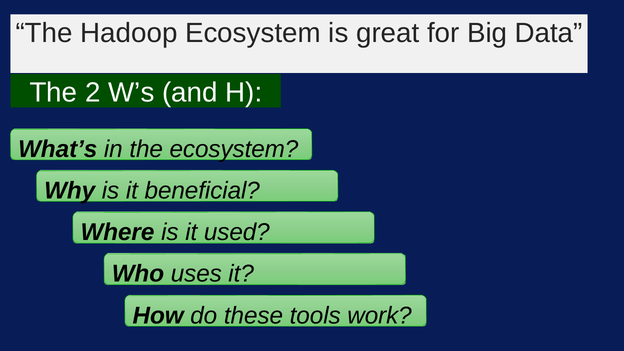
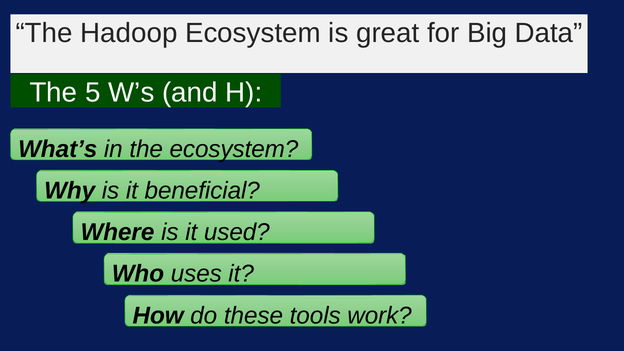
2: 2 -> 5
